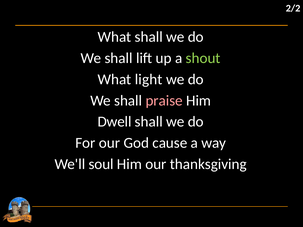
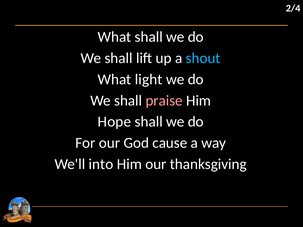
2/2: 2/2 -> 2/4
shout colour: light green -> light blue
Dwell: Dwell -> Hope
soul: soul -> into
